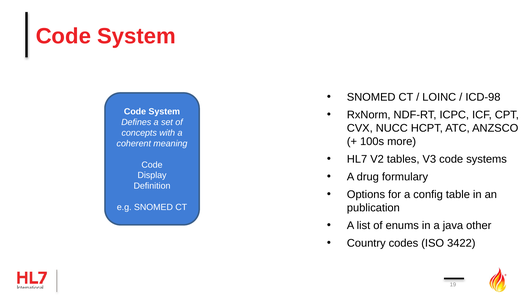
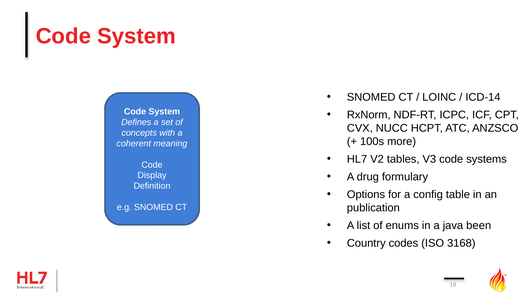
ICD-98: ICD-98 -> ICD-14
other: other -> been
3422: 3422 -> 3168
